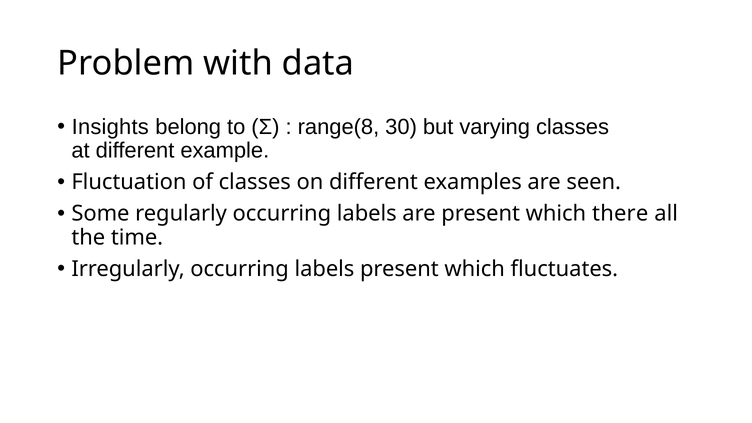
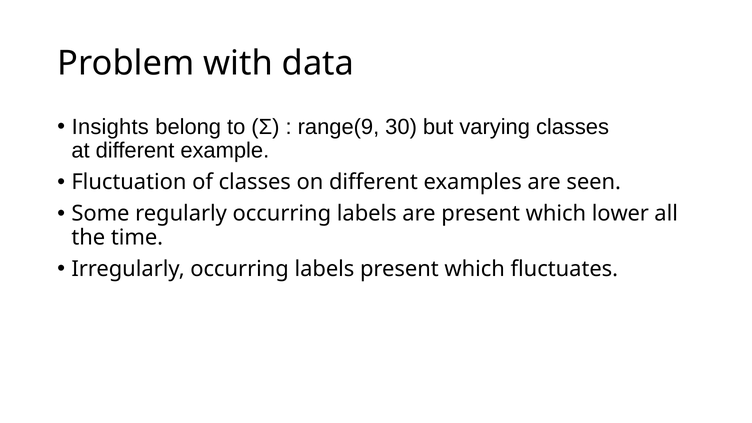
range(8: range(8 -> range(9
there: there -> lower
